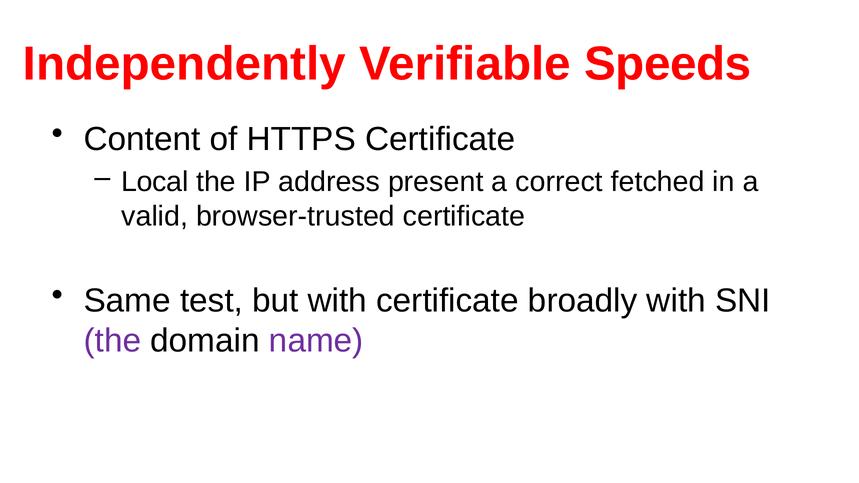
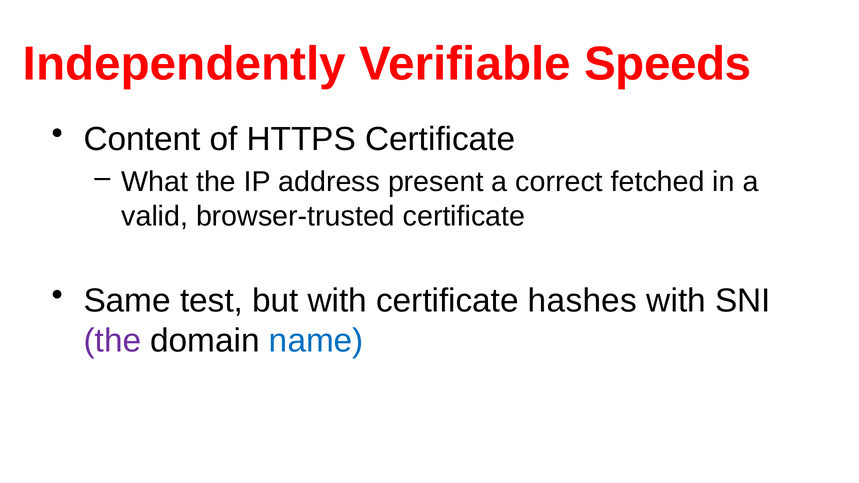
Local: Local -> What
broadly: broadly -> hashes
name colour: purple -> blue
